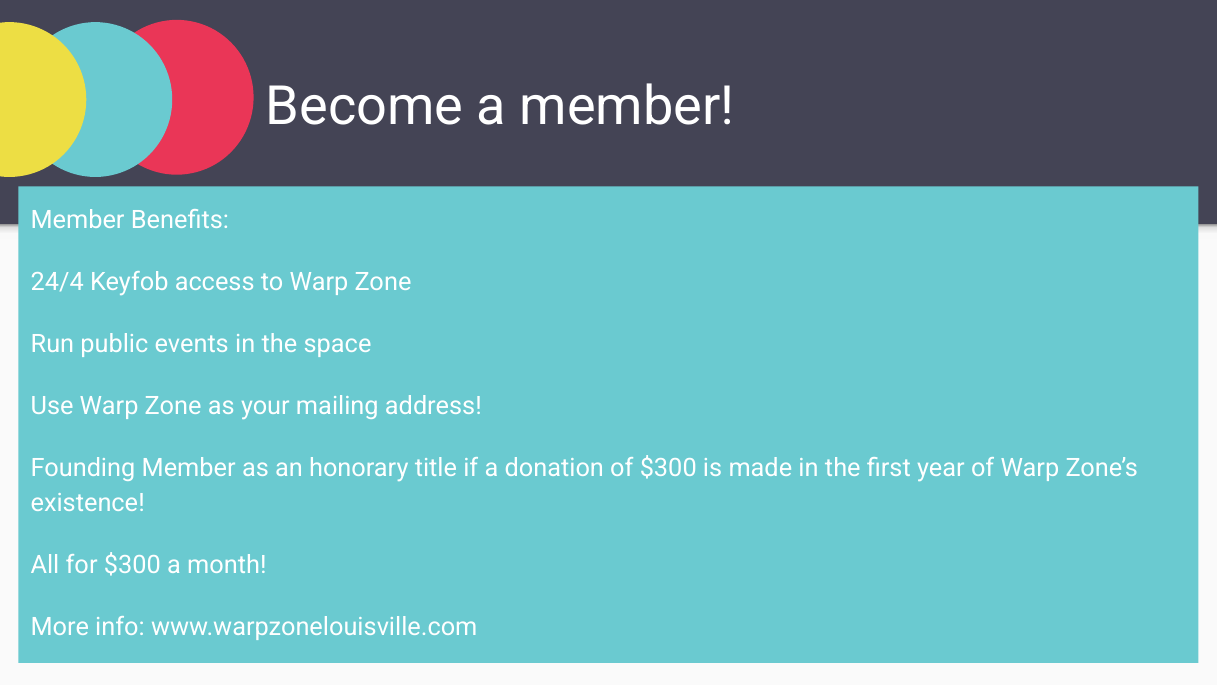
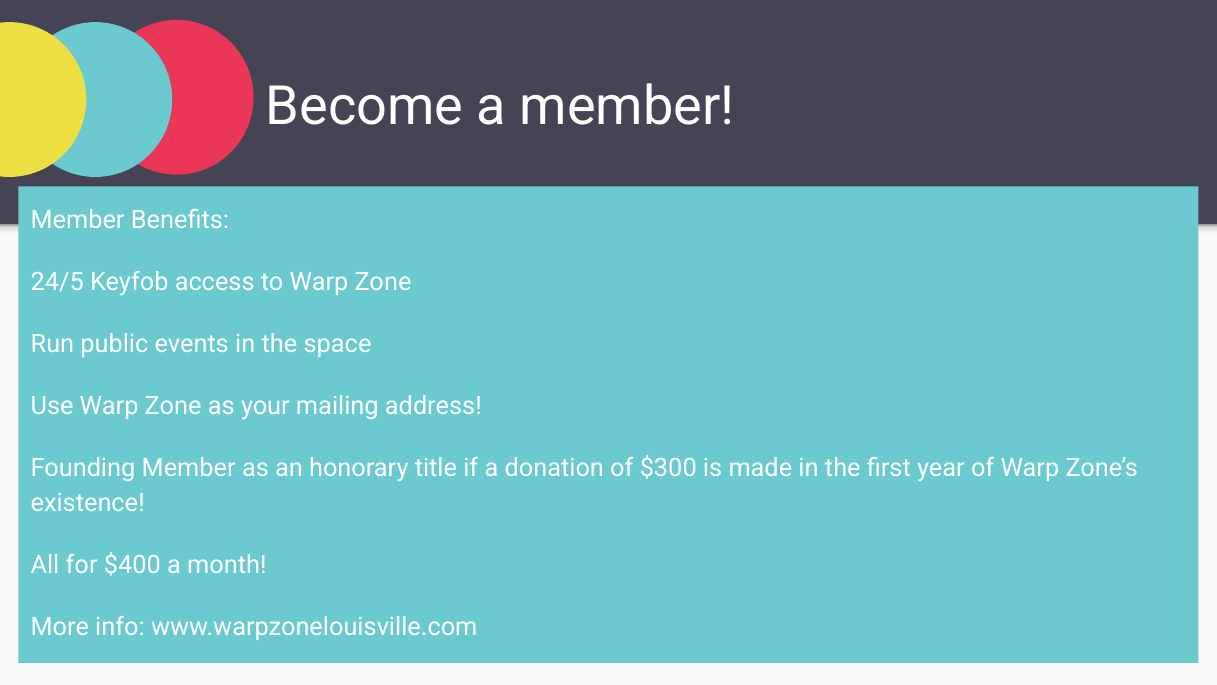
24/4: 24/4 -> 24/5
for $300: $300 -> $400
